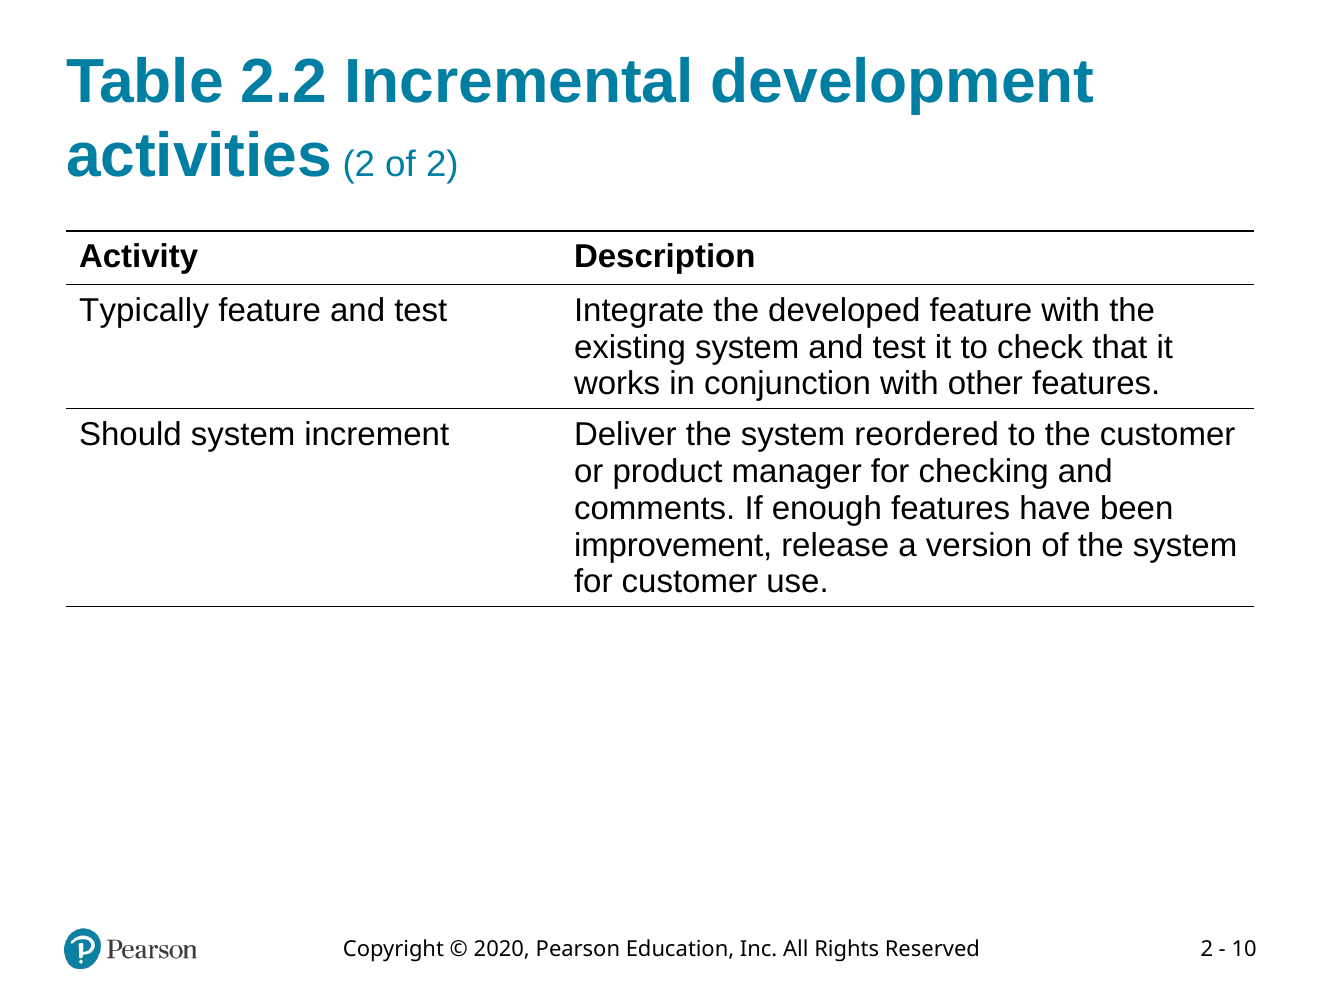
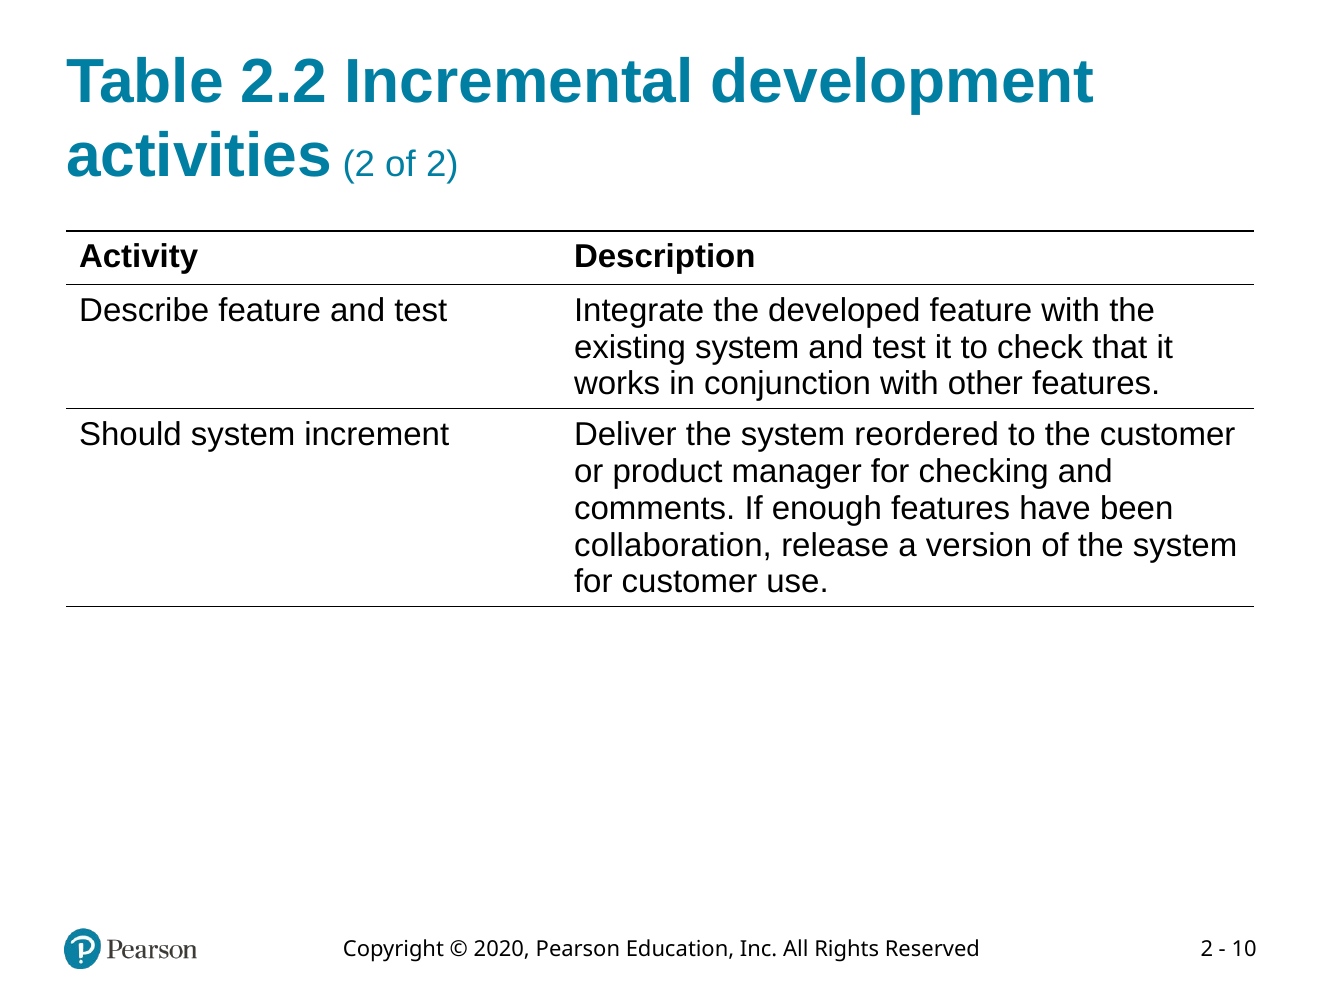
Typically: Typically -> Describe
improvement: improvement -> collaboration
